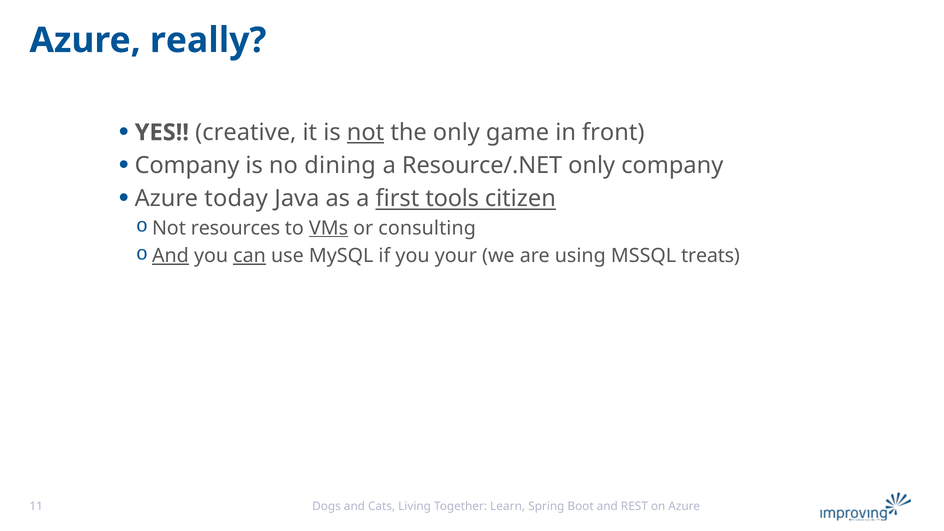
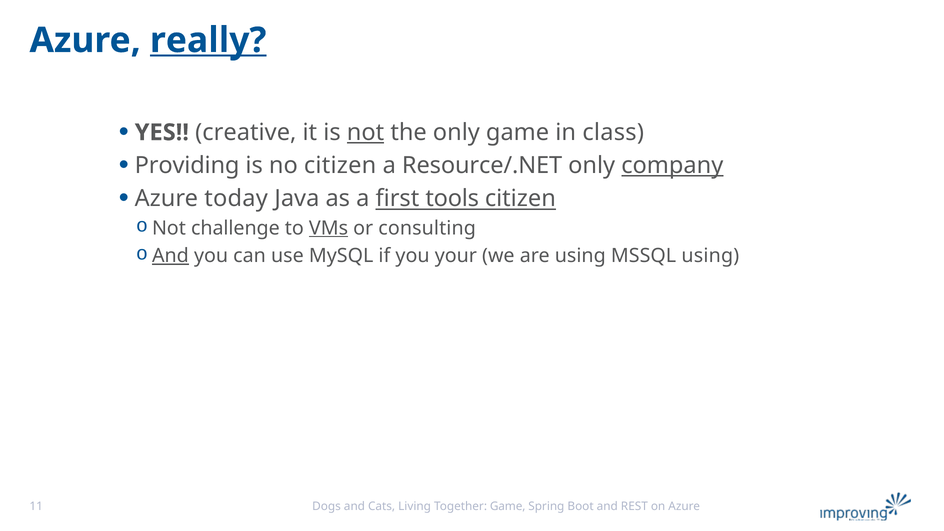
really underline: none -> present
front: front -> class
Company at (187, 166): Company -> Providing
no dining: dining -> citizen
company at (672, 166) underline: none -> present
resources: resources -> challenge
can underline: present -> none
MSSQL treats: treats -> using
Together Learn: Learn -> Game
